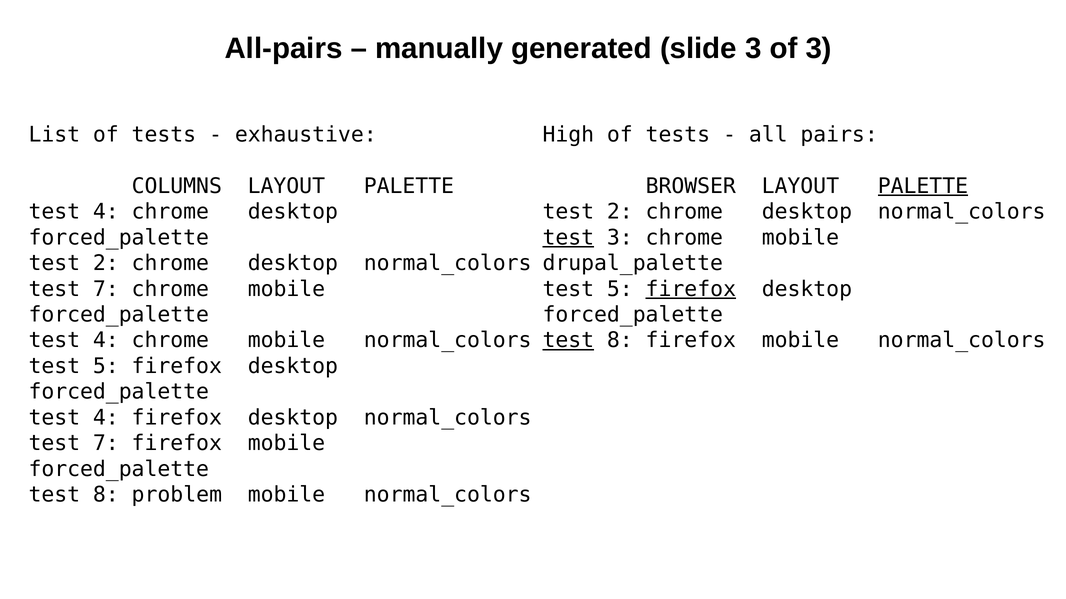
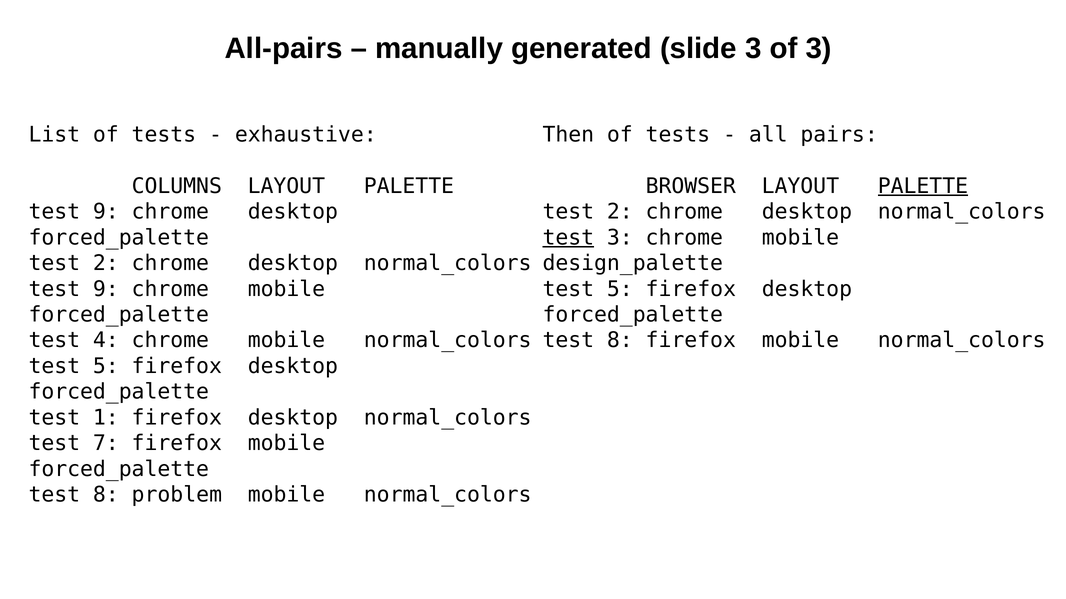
High: High -> Then
4 at (106, 212): 4 -> 9
drupal_palette: drupal_palette -> design_palette
7 at (106, 289): 7 -> 9
firefox at (691, 289) underline: present -> none
test at (568, 341) underline: present -> none
4 at (106, 418): 4 -> 1
